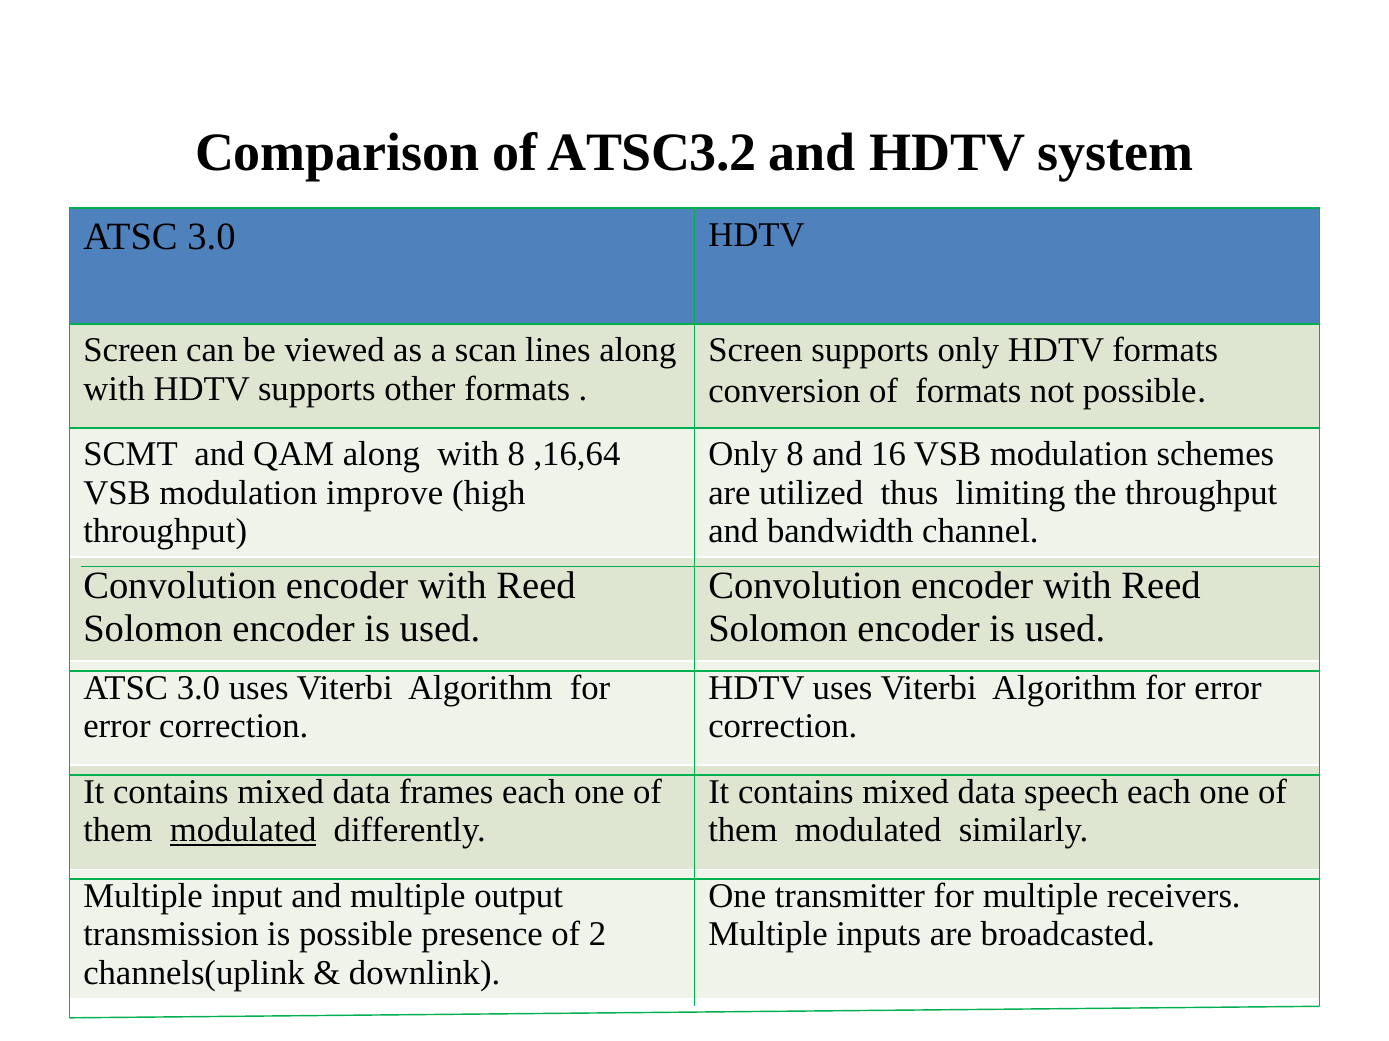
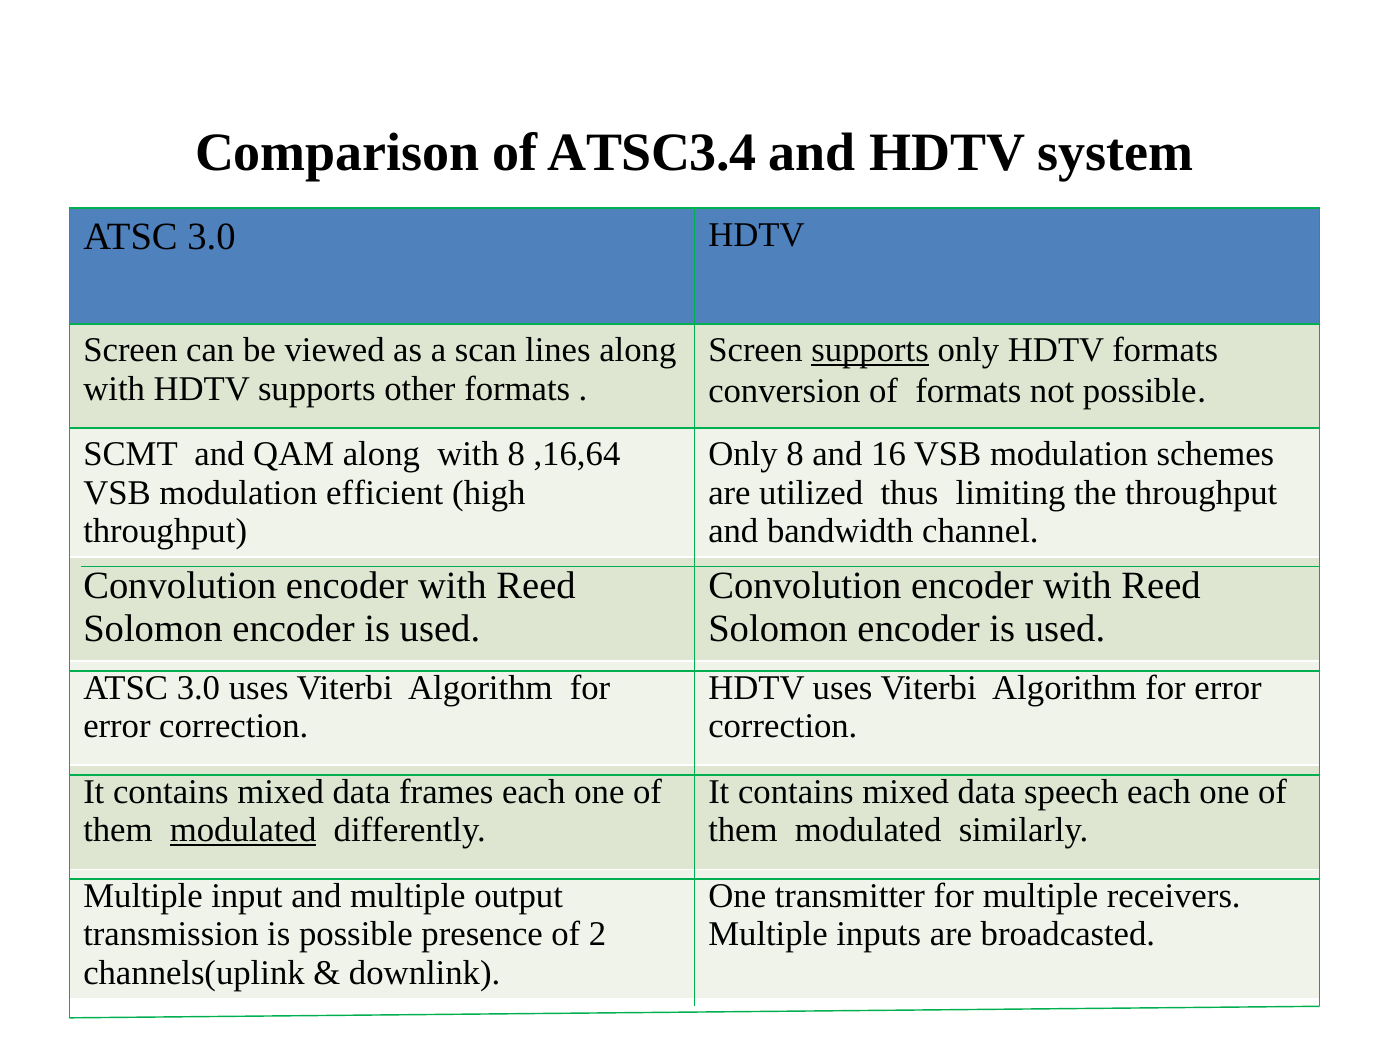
ATSC3.2: ATSC3.2 -> ATSC3.4
supports at (870, 351) underline: none -> present
improve: improve -> efficient
